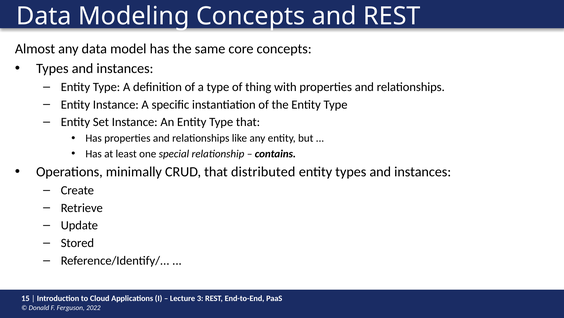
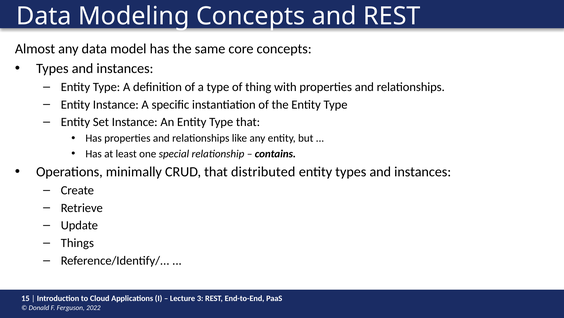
Stored: Stored -> Things
